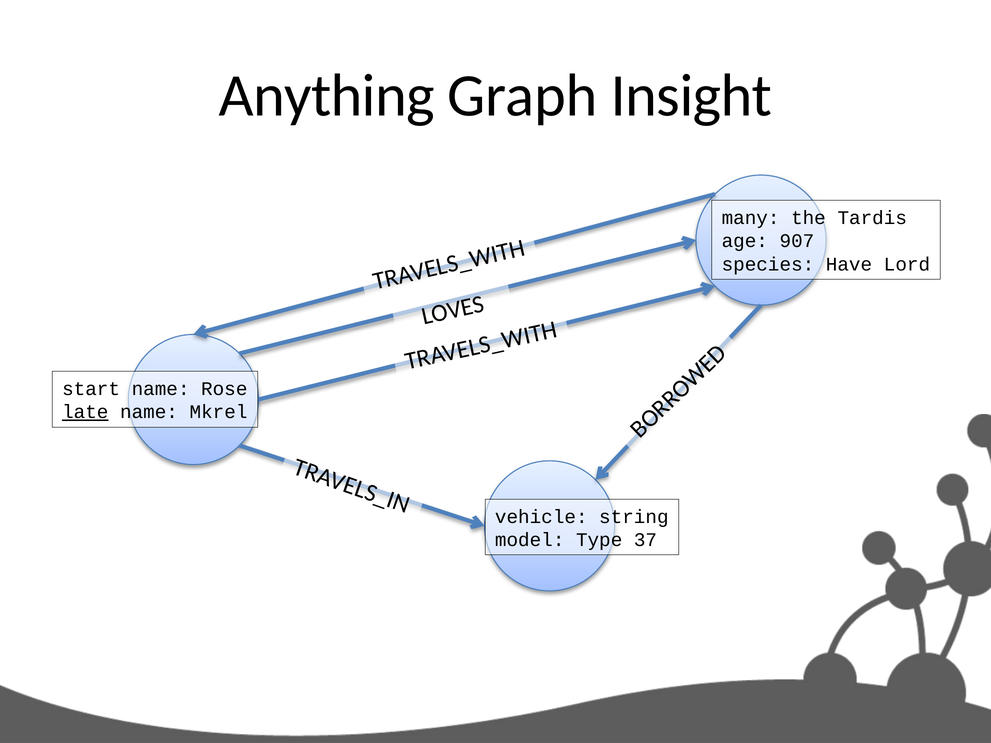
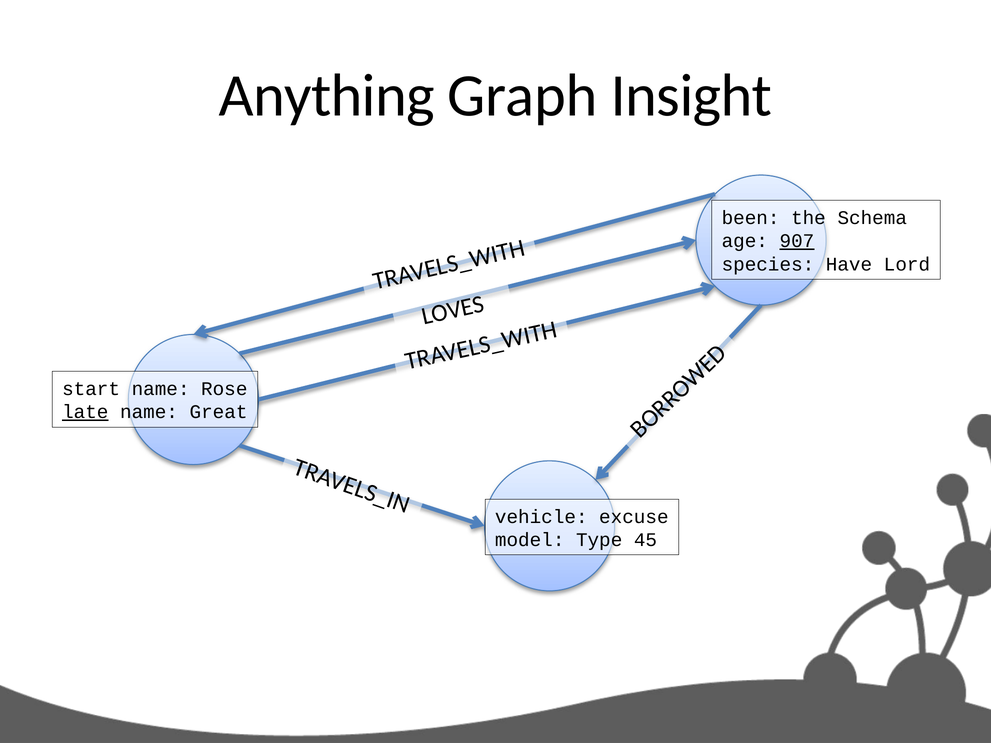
many: many -> been
Tardis: Tardis -> Schema
907 underline: none -> present
Mkrel: Mkrel -> Great
string: string -> excuse
37: 37 -> 45
